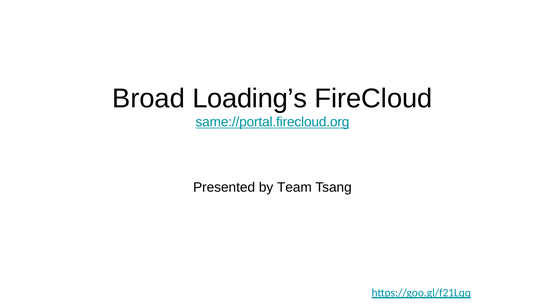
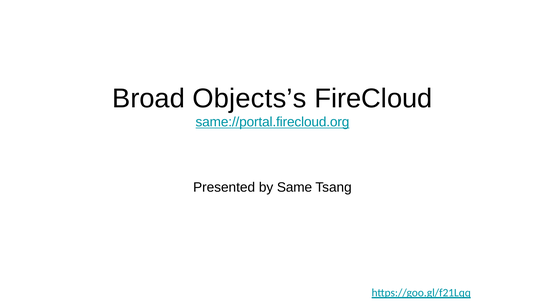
Loading’s: Loading’s -> Objects’s
Team: Team -> Same
